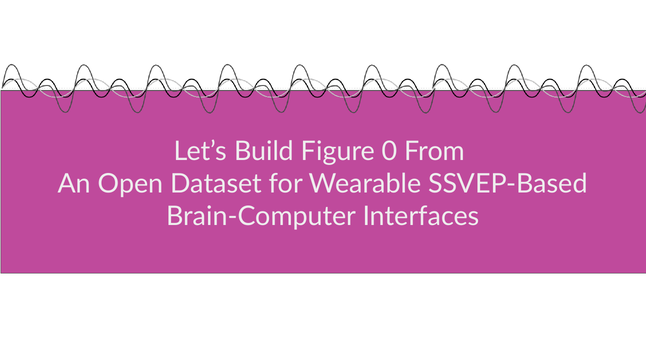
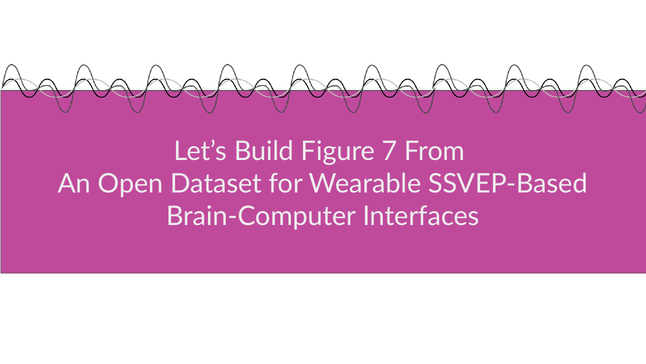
0: 0 -> 7
